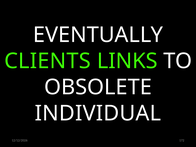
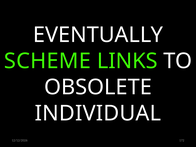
CLIENTS: CLIENTS -> SCHEME
